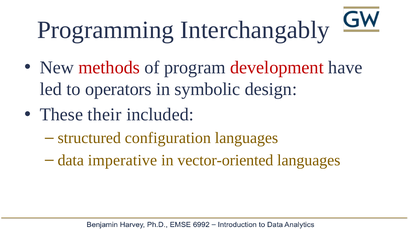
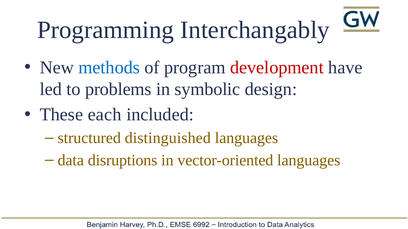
methods colour: red -> blue
operators: operators -> problems
their: their -> each
configuration: configuration -> distinguished
imperative: imperative -> disruptions
